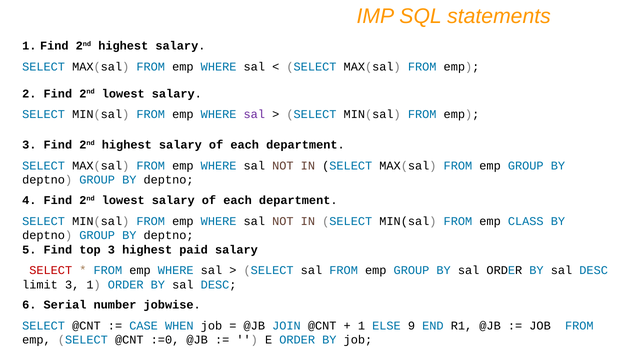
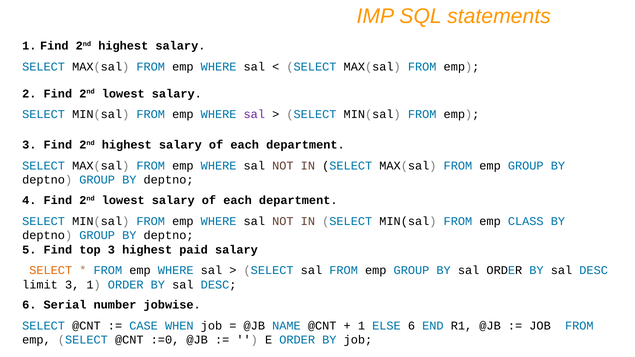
SELECT at (51, 271) colour: red -> orange
JOIN: JOIN -> NAME
ELSE 9: 9 -> 6
